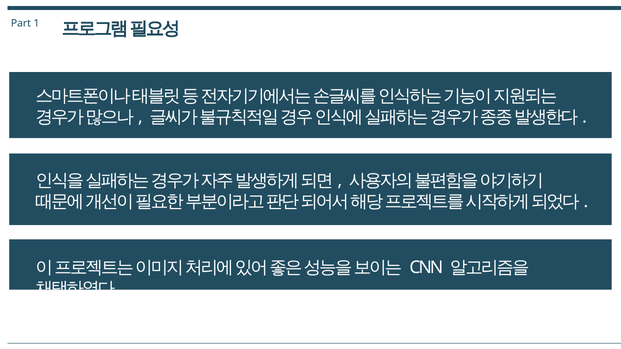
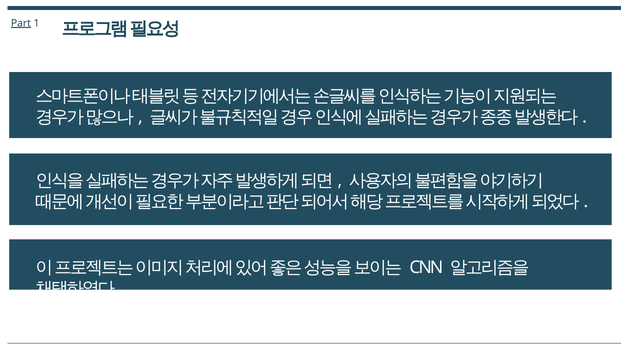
Part underline: none -> present
